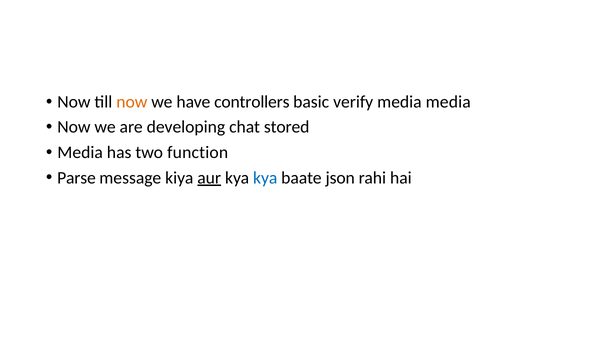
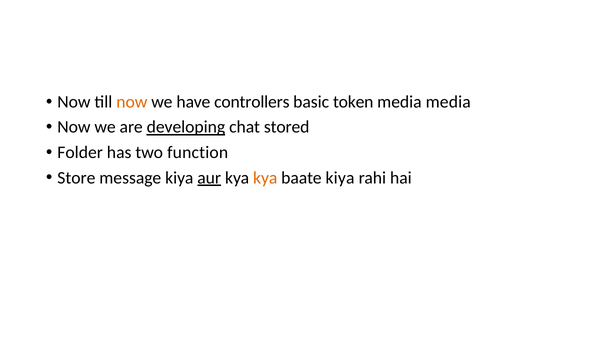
verify: verify -> token
developing underline: none -> present
Media at (80, 153): Media -> Folder
Parse: Parse -> Store
kya at (265, 178) colour: blue -> orange
baate json: json -> kiya
